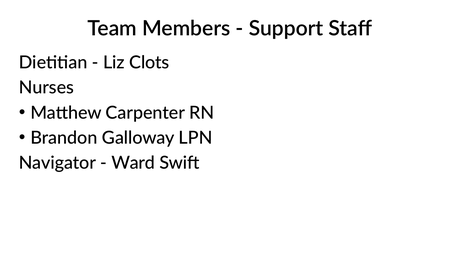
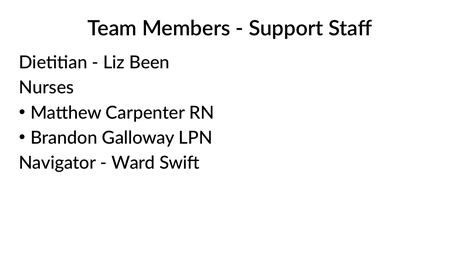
Clots: Clots -> Been
